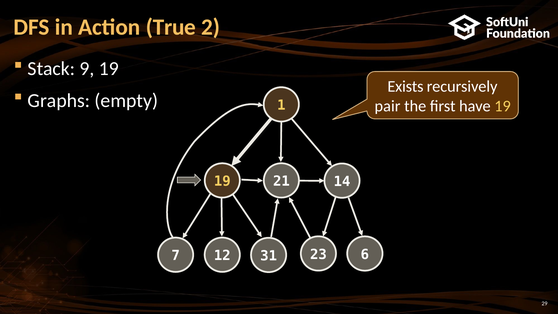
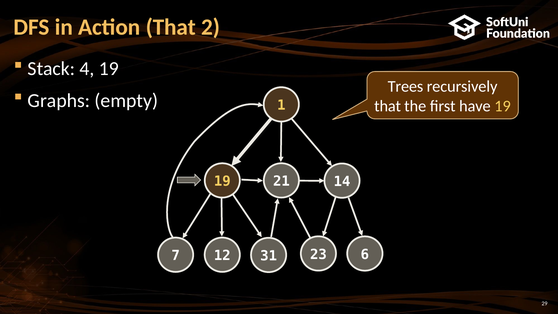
Action True: True -> That
9: 9 -> 4
Exists: Exists -> Trees
pair at (388, 106): pair -> that
